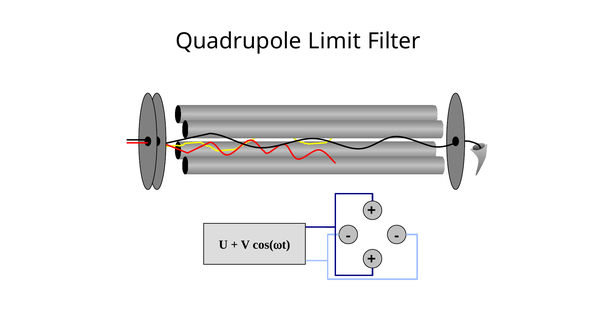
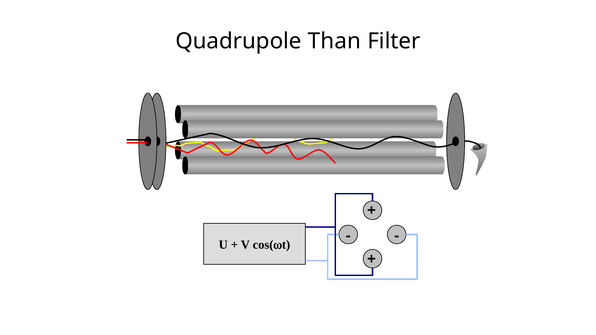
Limit: Limit -> Than
